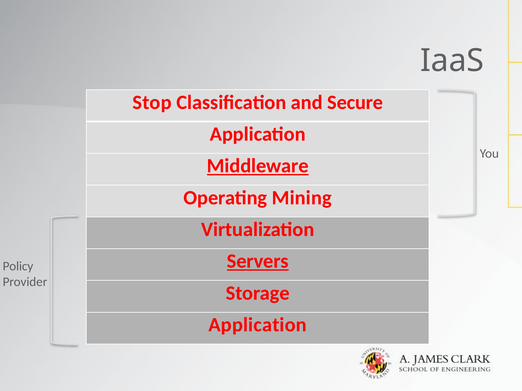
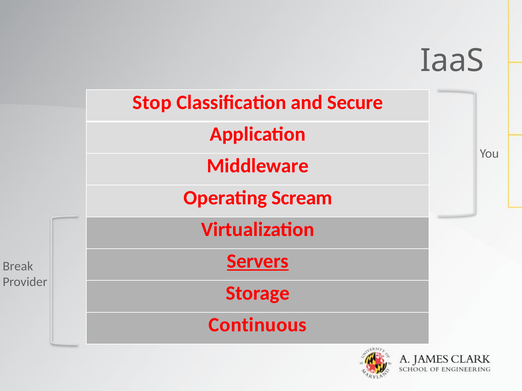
Middleware underline: present -> none
Mining: Mining -> Scream
Policy: Policy -> Break
Application at (258, 325): Application -> Continuous
